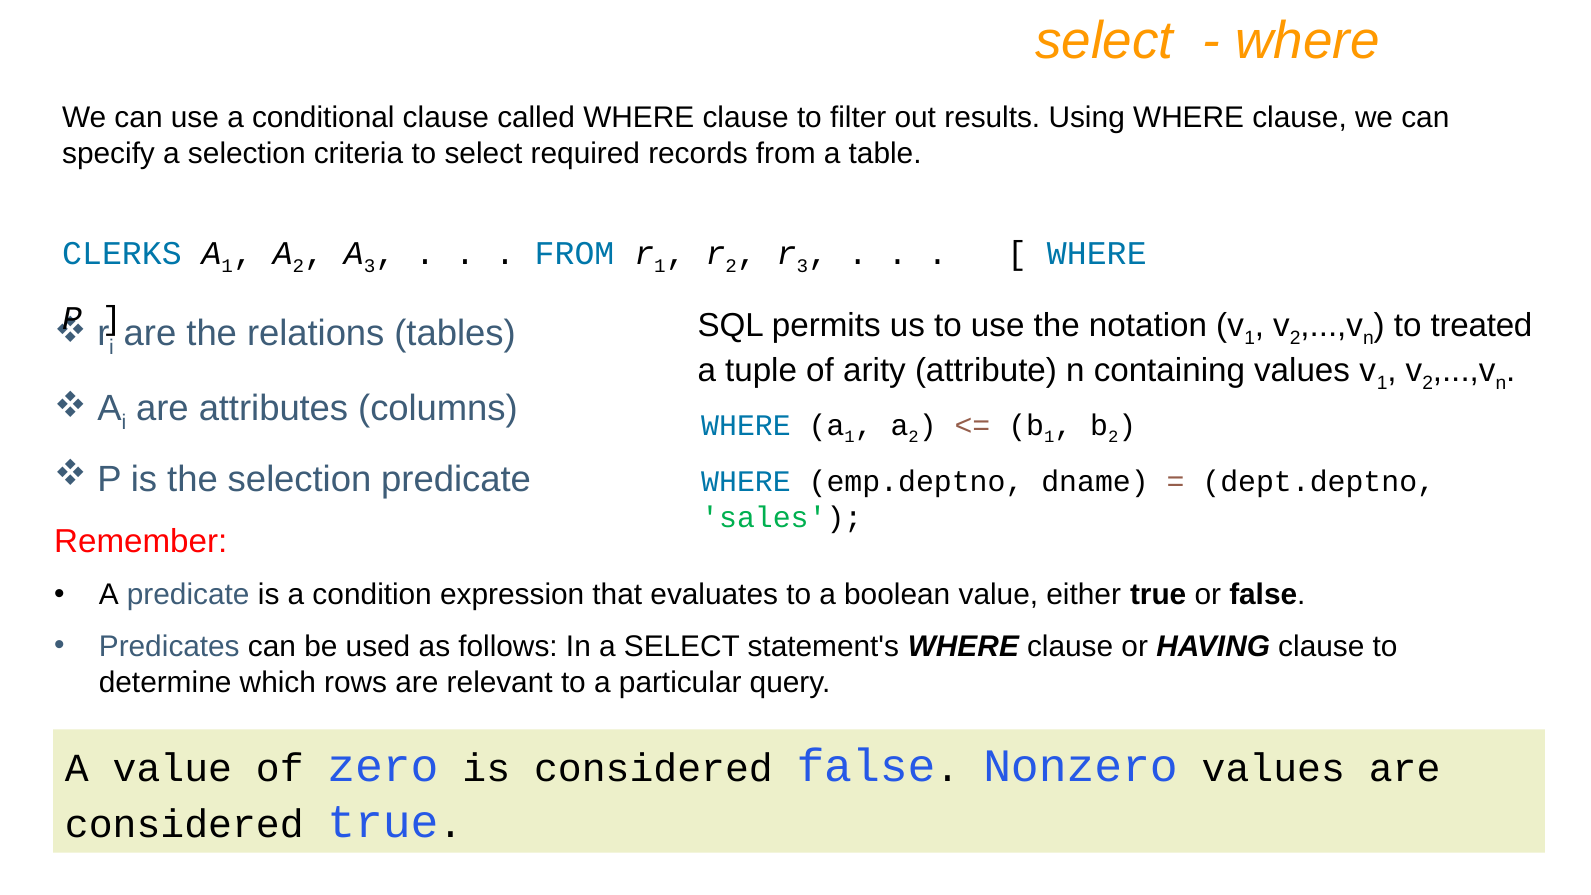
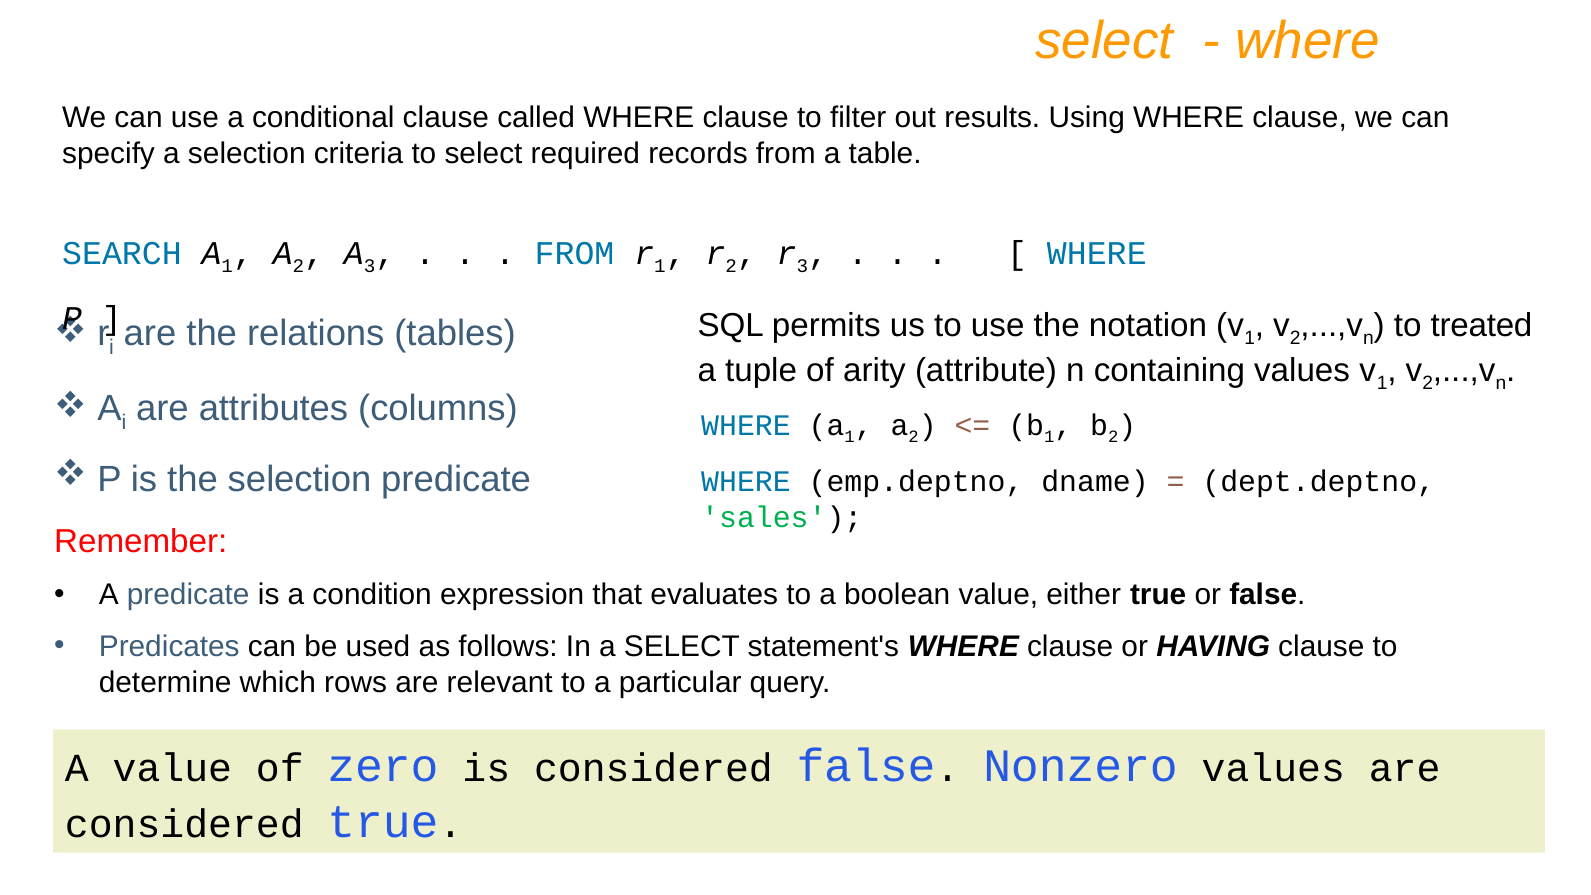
CLERKS: CLERKS -> SEARCH
